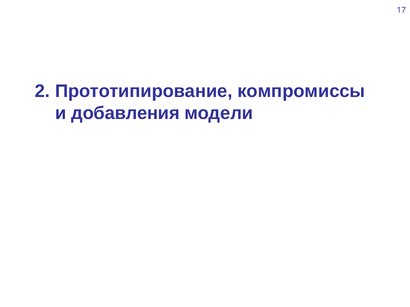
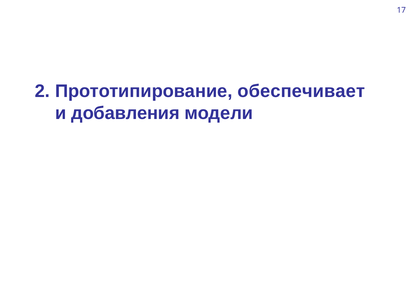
компромиссы: компромиссы -> обеспечивает
